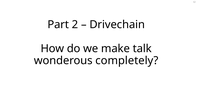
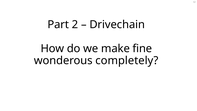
talk: talk -> fine
